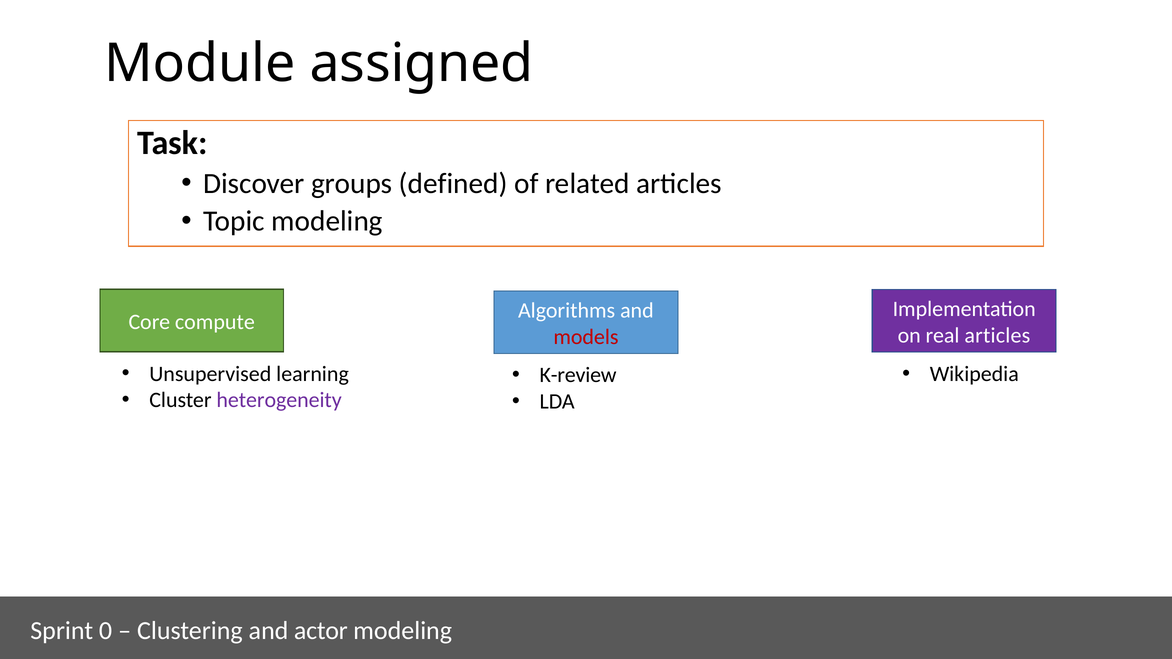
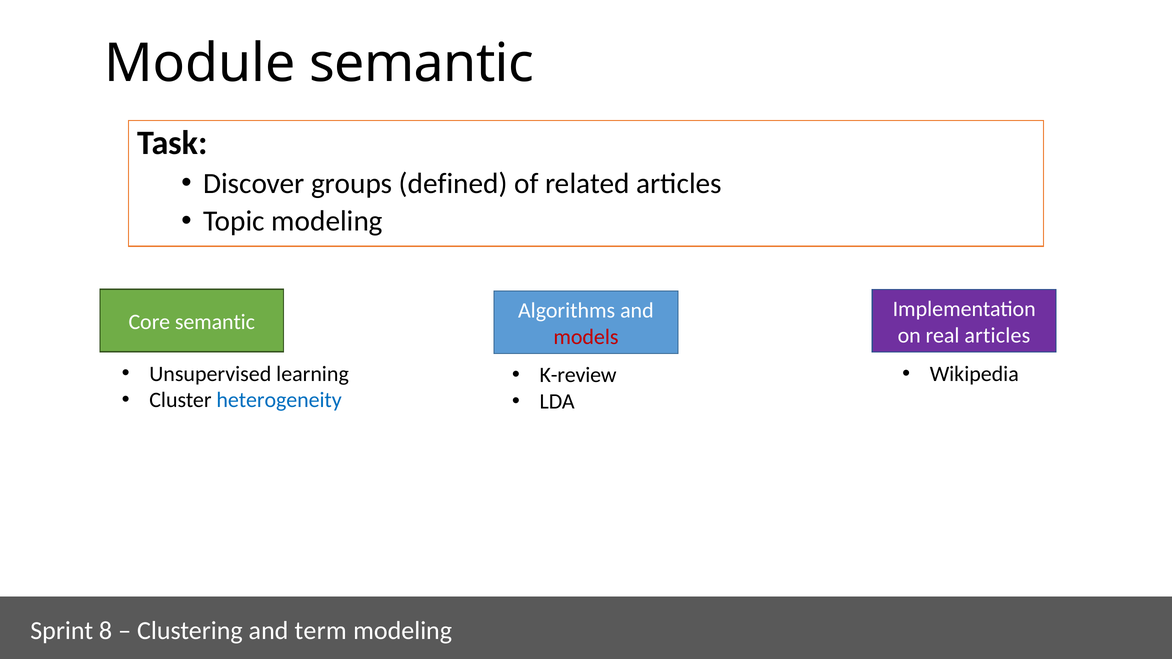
Module assigned: assigned -> semantic
Core compute: compute -> semantic
heterogeneity colour: purple -> blue
0: 0 -> 8
actor: actor -> term
